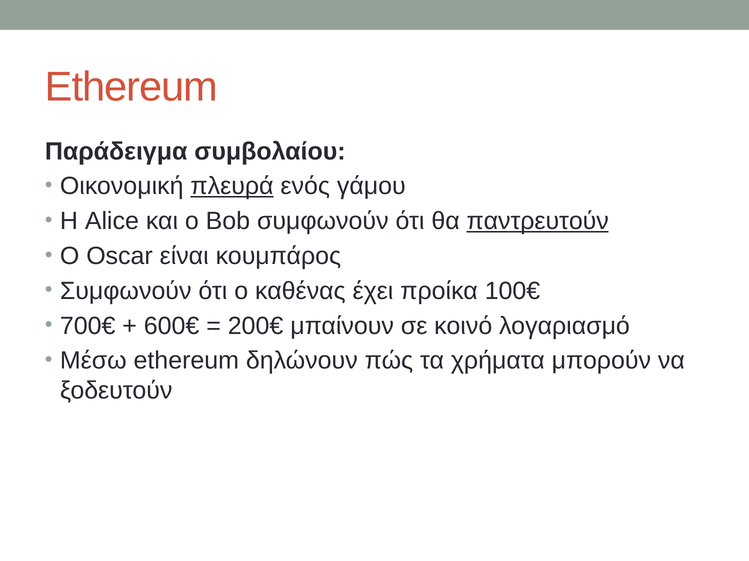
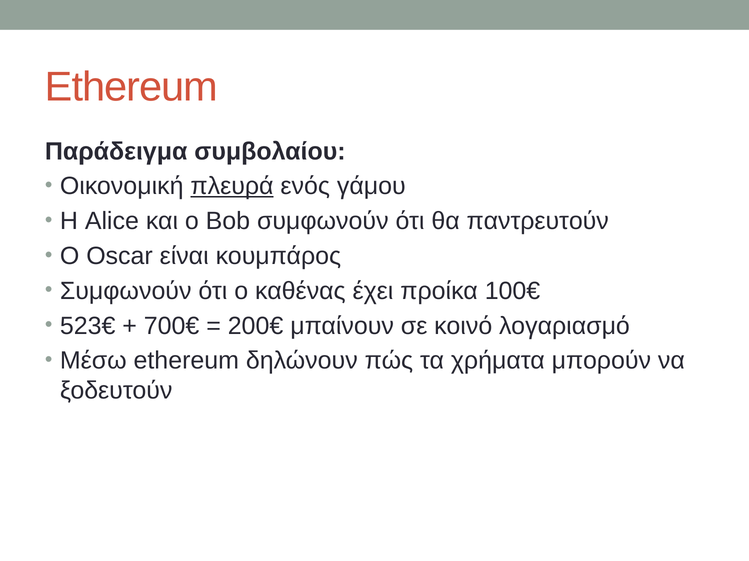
παντρευτούν underline: present -> none
700€: 700€ -> 523€
600€: 600€ -> 700€
